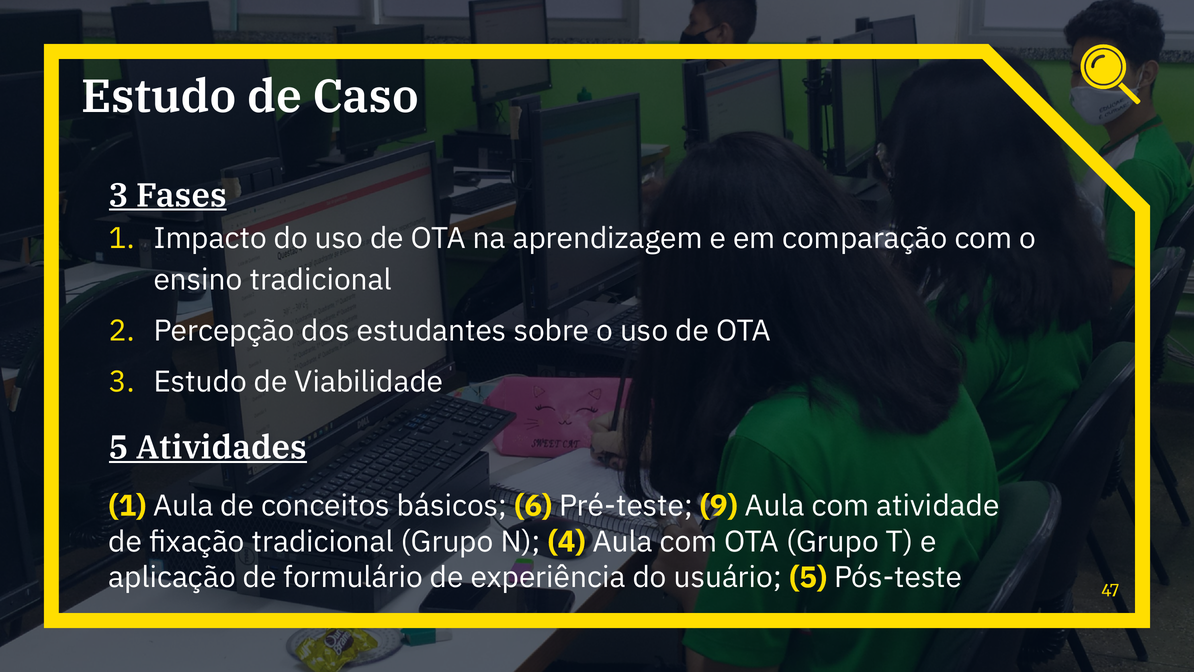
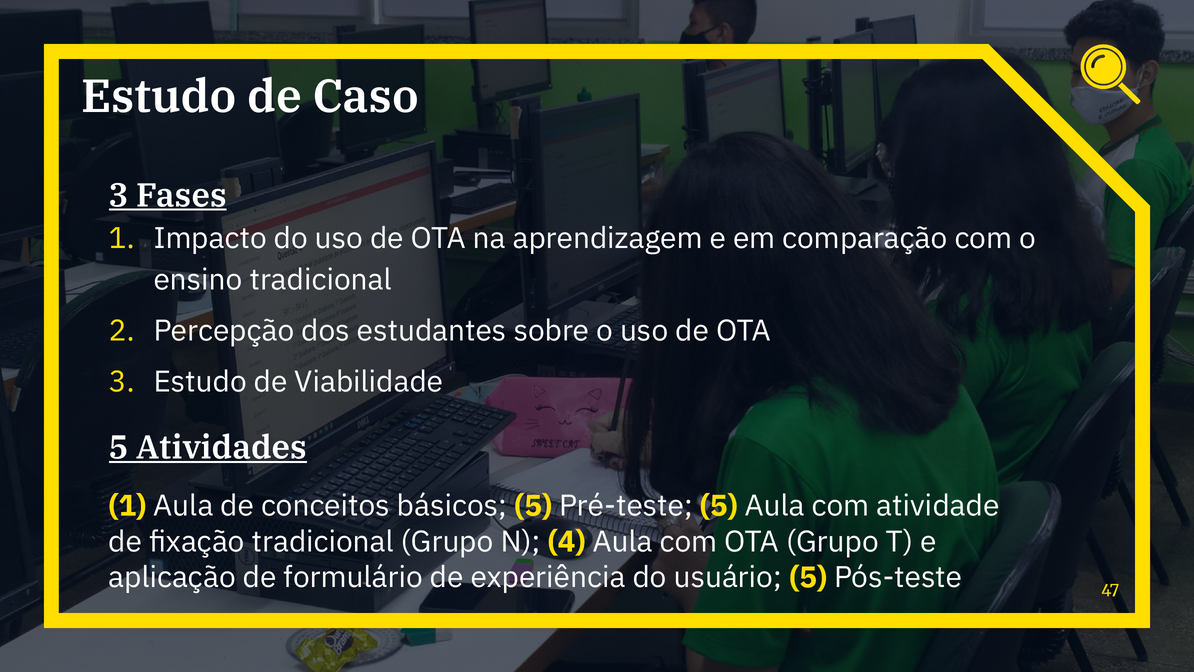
básicos 6: 6 -> 5
Pré-teste 9: 9 -> 5
